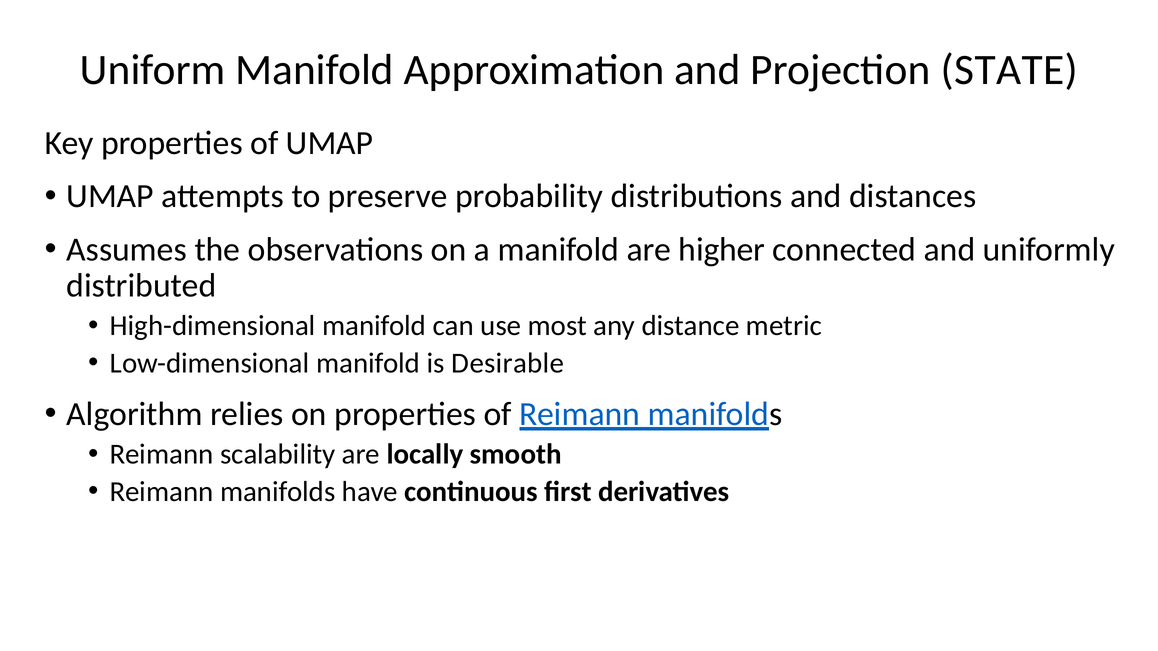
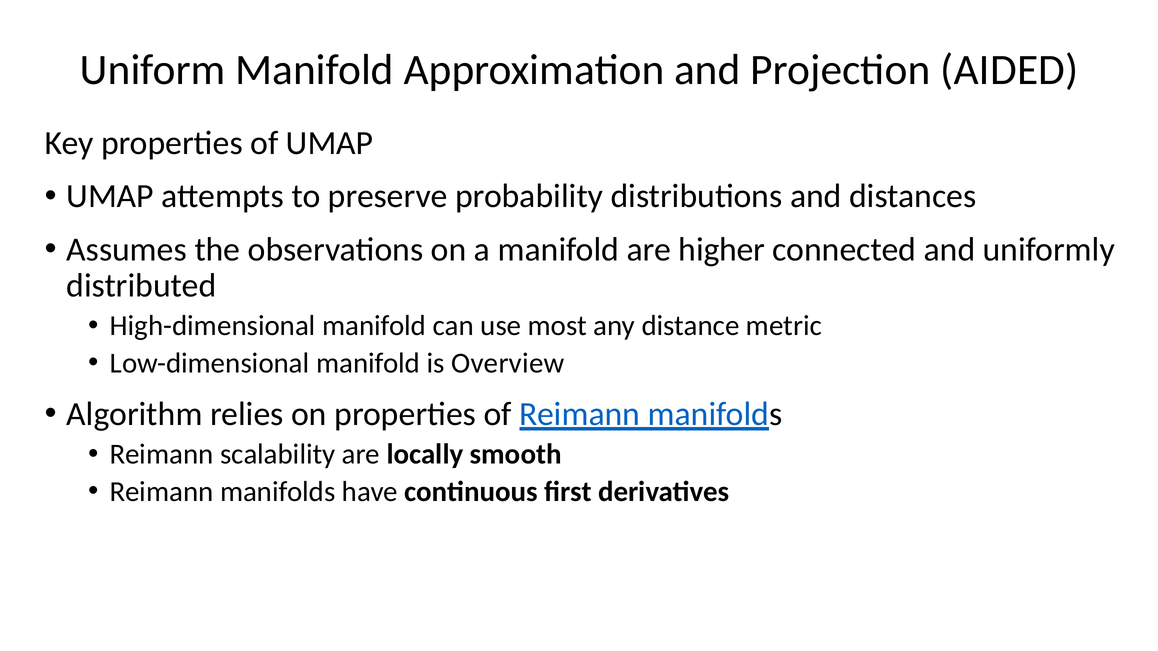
STATE: STATE -> AIDED
Desirable: Desirable -> Overview
